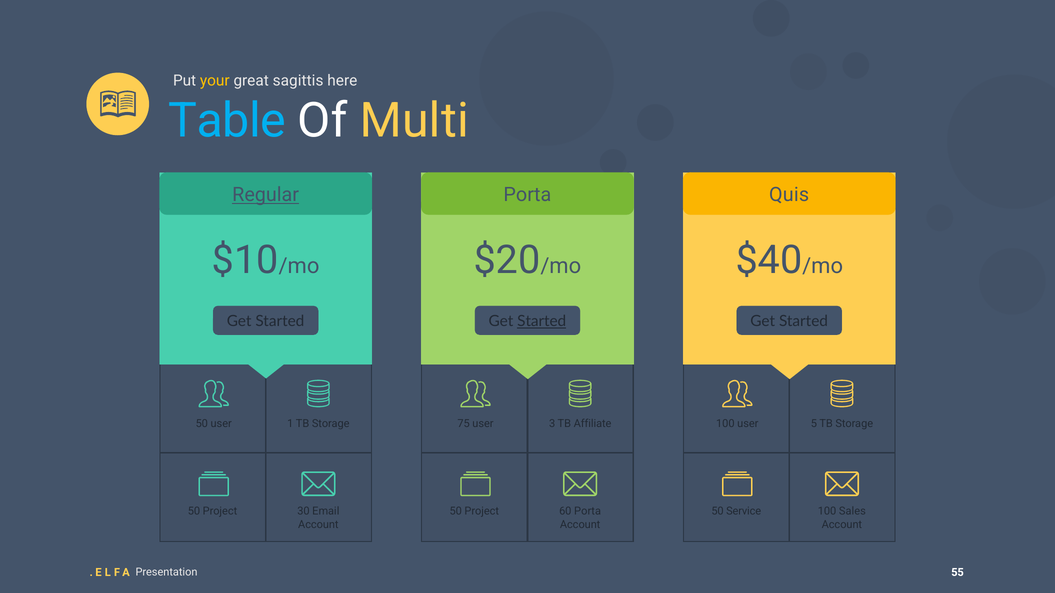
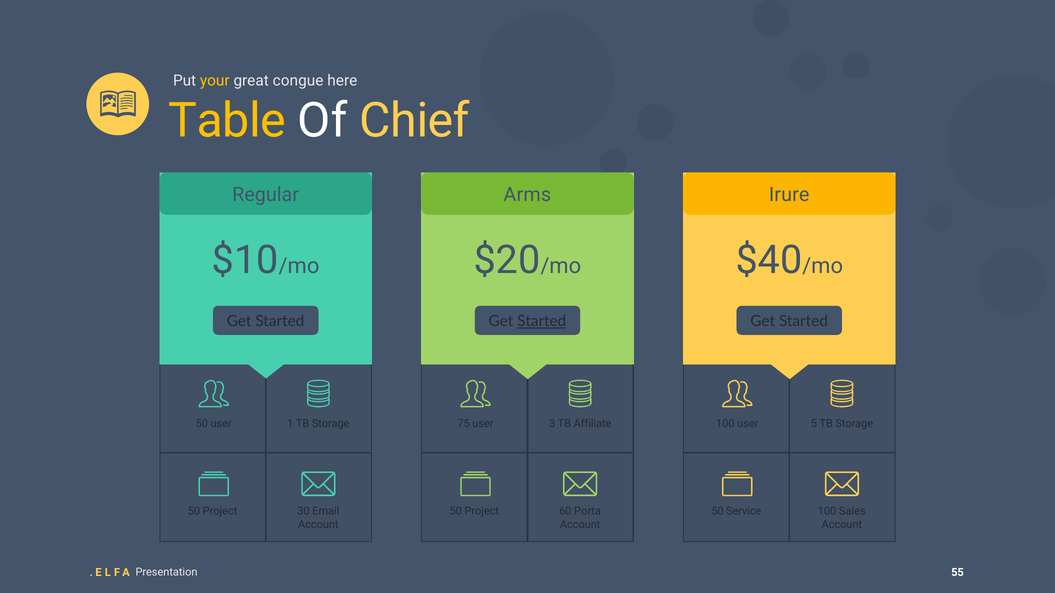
sagittis: sagittis -> congue
Table colour: light blue -> yellow
Multi: Multi -> Chief
Regular underline: present -> none
Porta at (527, 195): Porta -> Arms
Quis: Quis -> Irure
